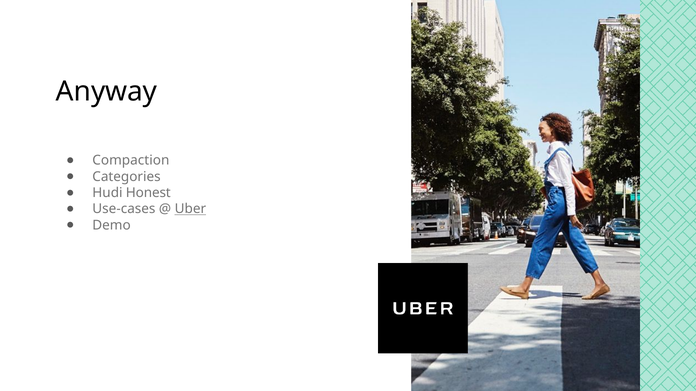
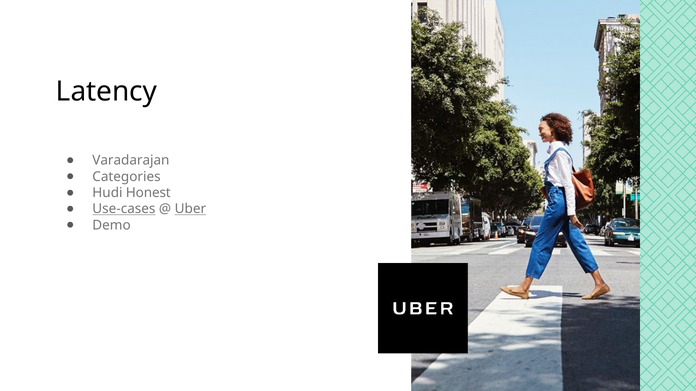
Anyway: Anyway -> Latency
Compaction: Compaction -> Varadarajan
Use-cases underline: none -> present
